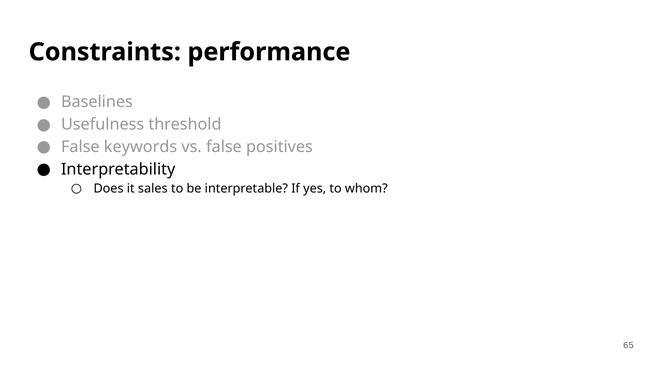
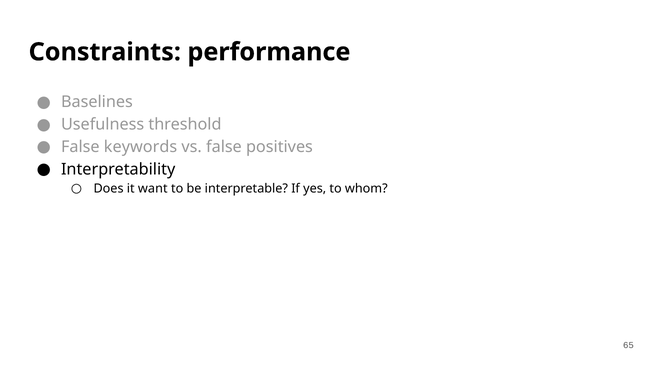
sales: sales -> want
